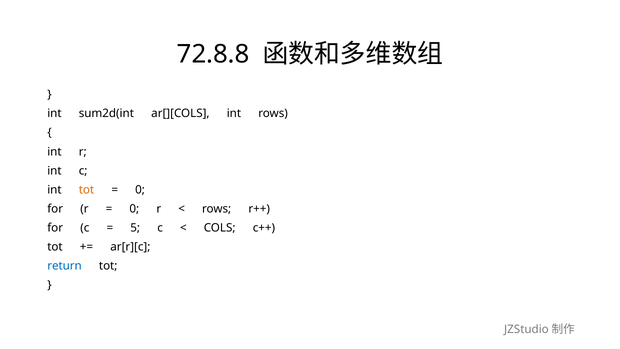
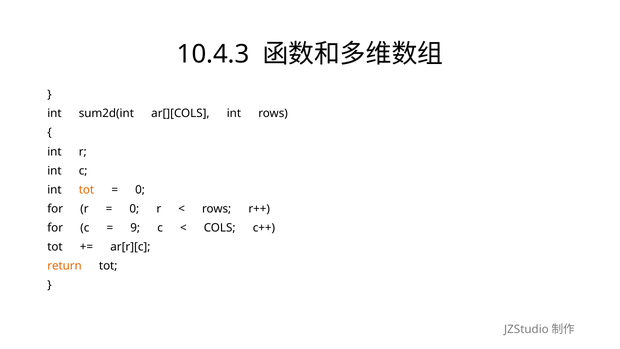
72.8.8: 72.8.8 -> 10.4.3
5: 5 -> 9
return colour: blue -> orange
